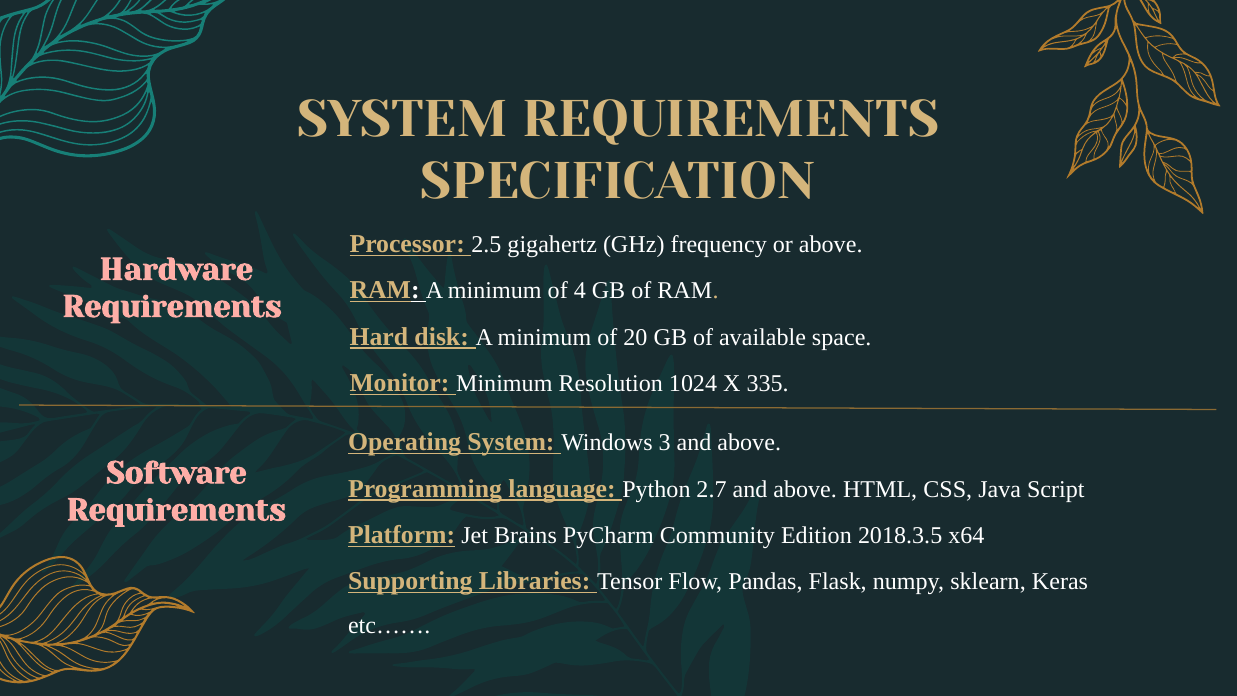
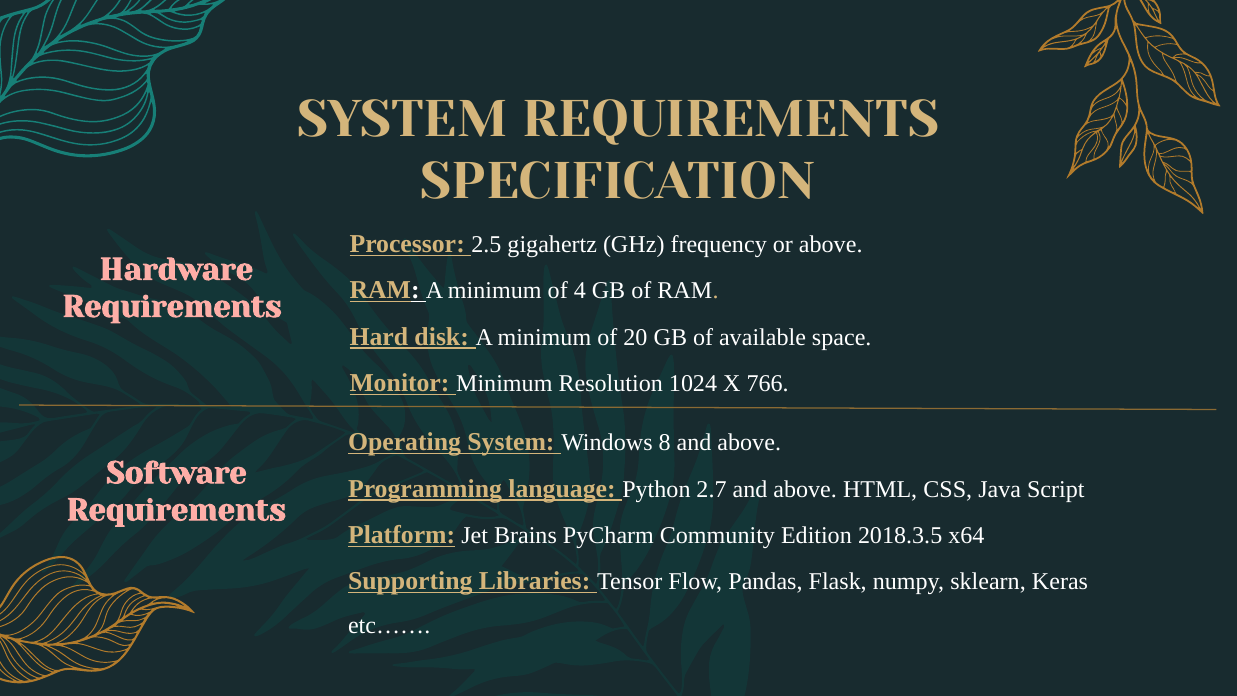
335: 335 -> 766
3: 3 -> 8
